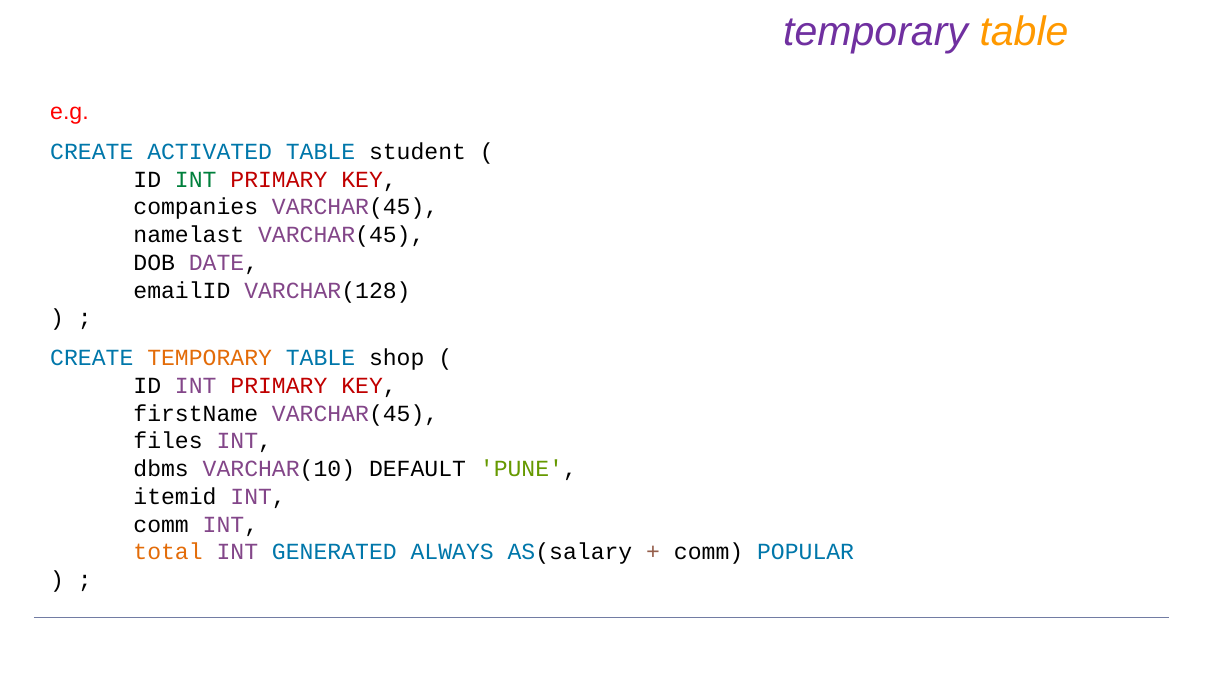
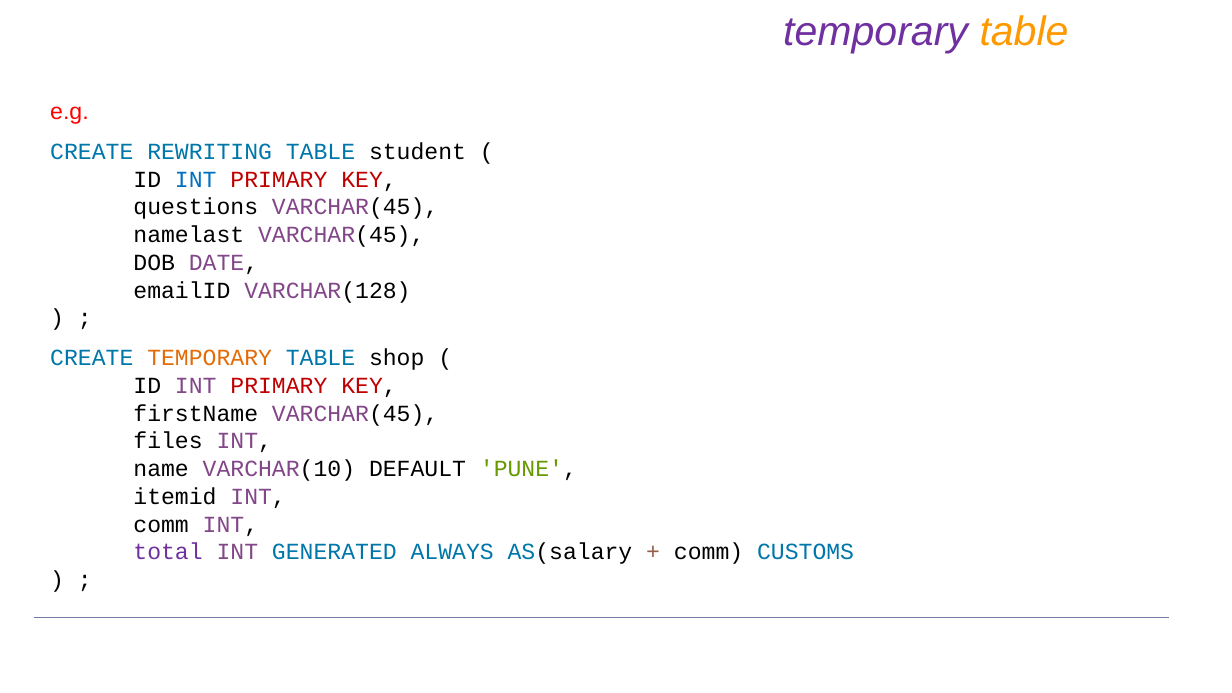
ACTIVATED: ACTIVATED -> REWRITING
INT at (196, 180) colour: green -> blue
companies: companies -> questions
dbms: dbms -> name
total colour: orange -> purple
POPULAR: POPULAR -> CUSTOMS
